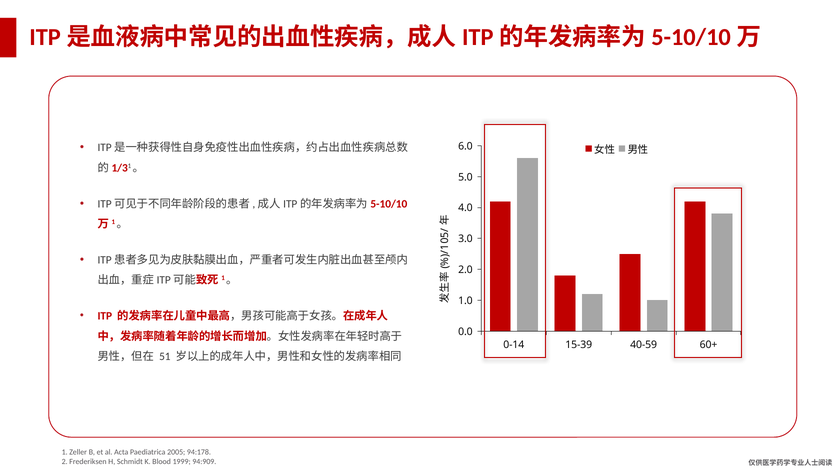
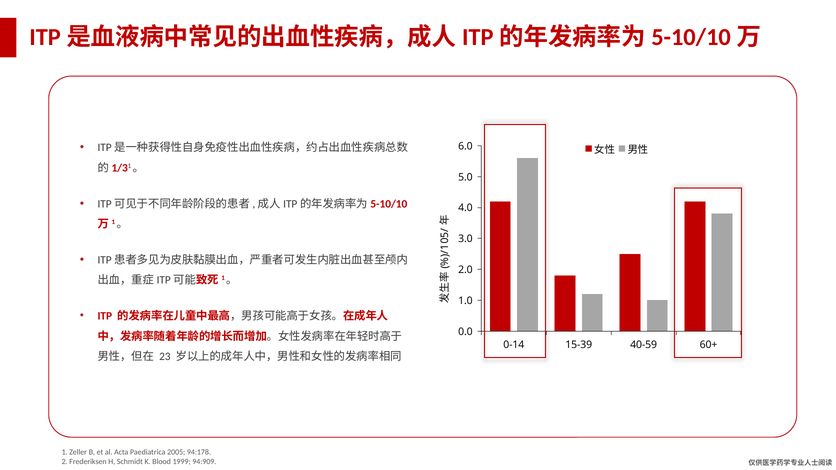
51: 51 -> 23
